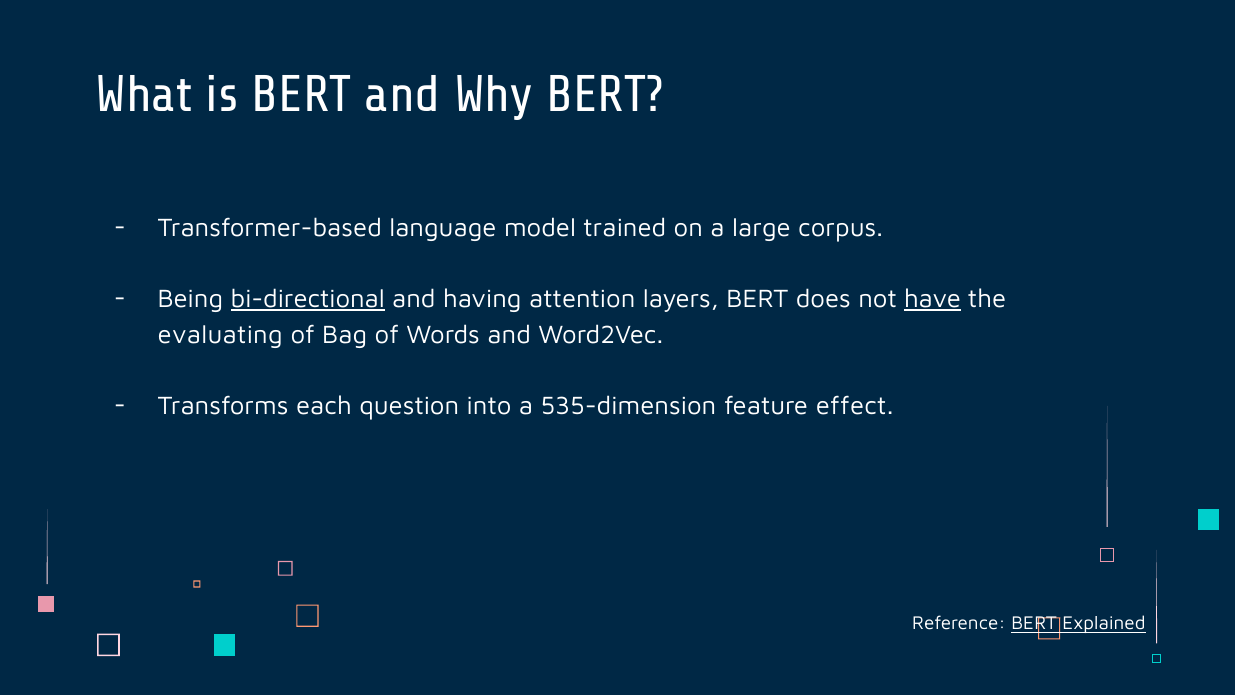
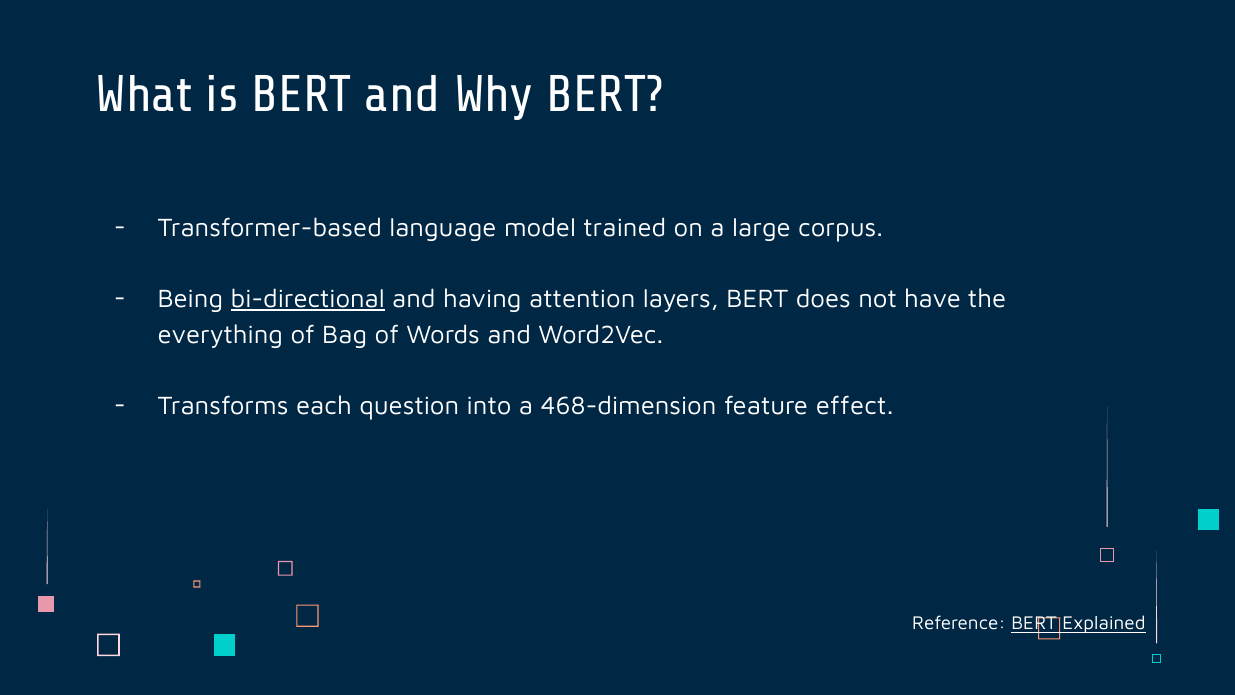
have underline: present -> none
evaluating: evaluating -> everything
535-dimension: 535-dimension -> 468-dimension
